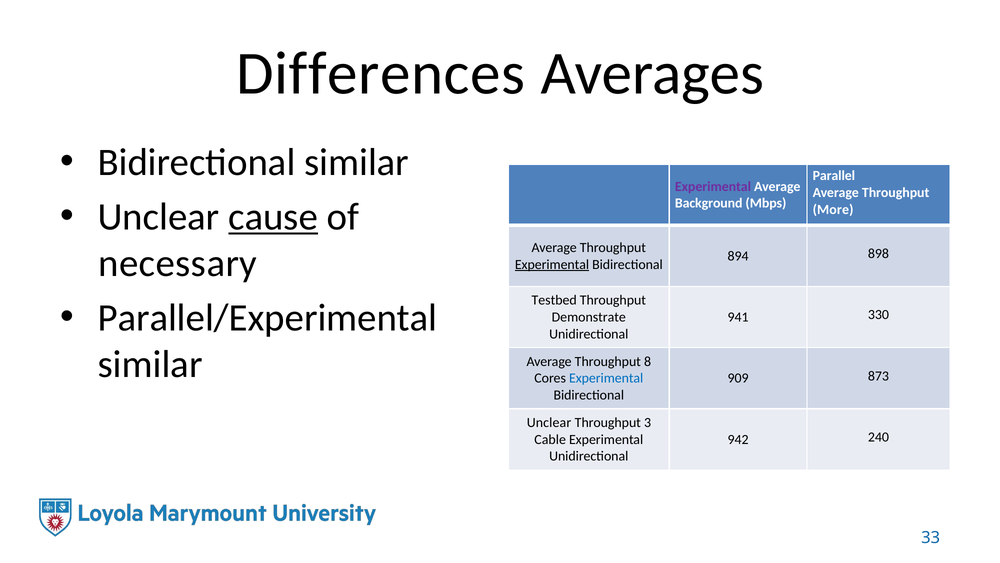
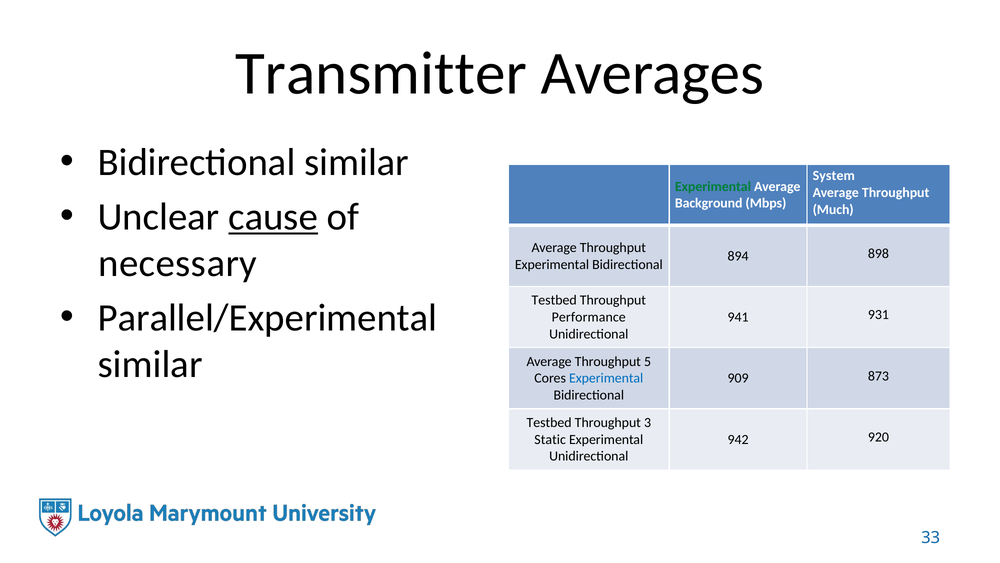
Differences: Differences -> Transmitter
Parallel: Parallel -> System
Experimental at (713, 186) colour: purple -> green
More: More -> Much
Experimental at (552, 264) underline: present -> none
Demonstrate: Demonstrate -> Performance
330: 330 -> 931
8: 8 -> 5
Unclear at (549, 422): Unclear -> Testbed
Cable: Cable -> Static
240: 240 -> 920
